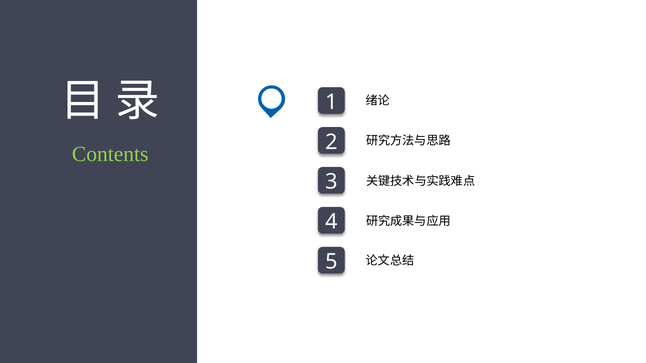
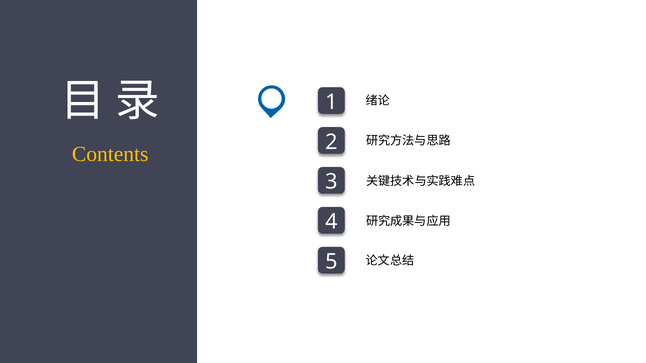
Contents colour: light green -> yellow
